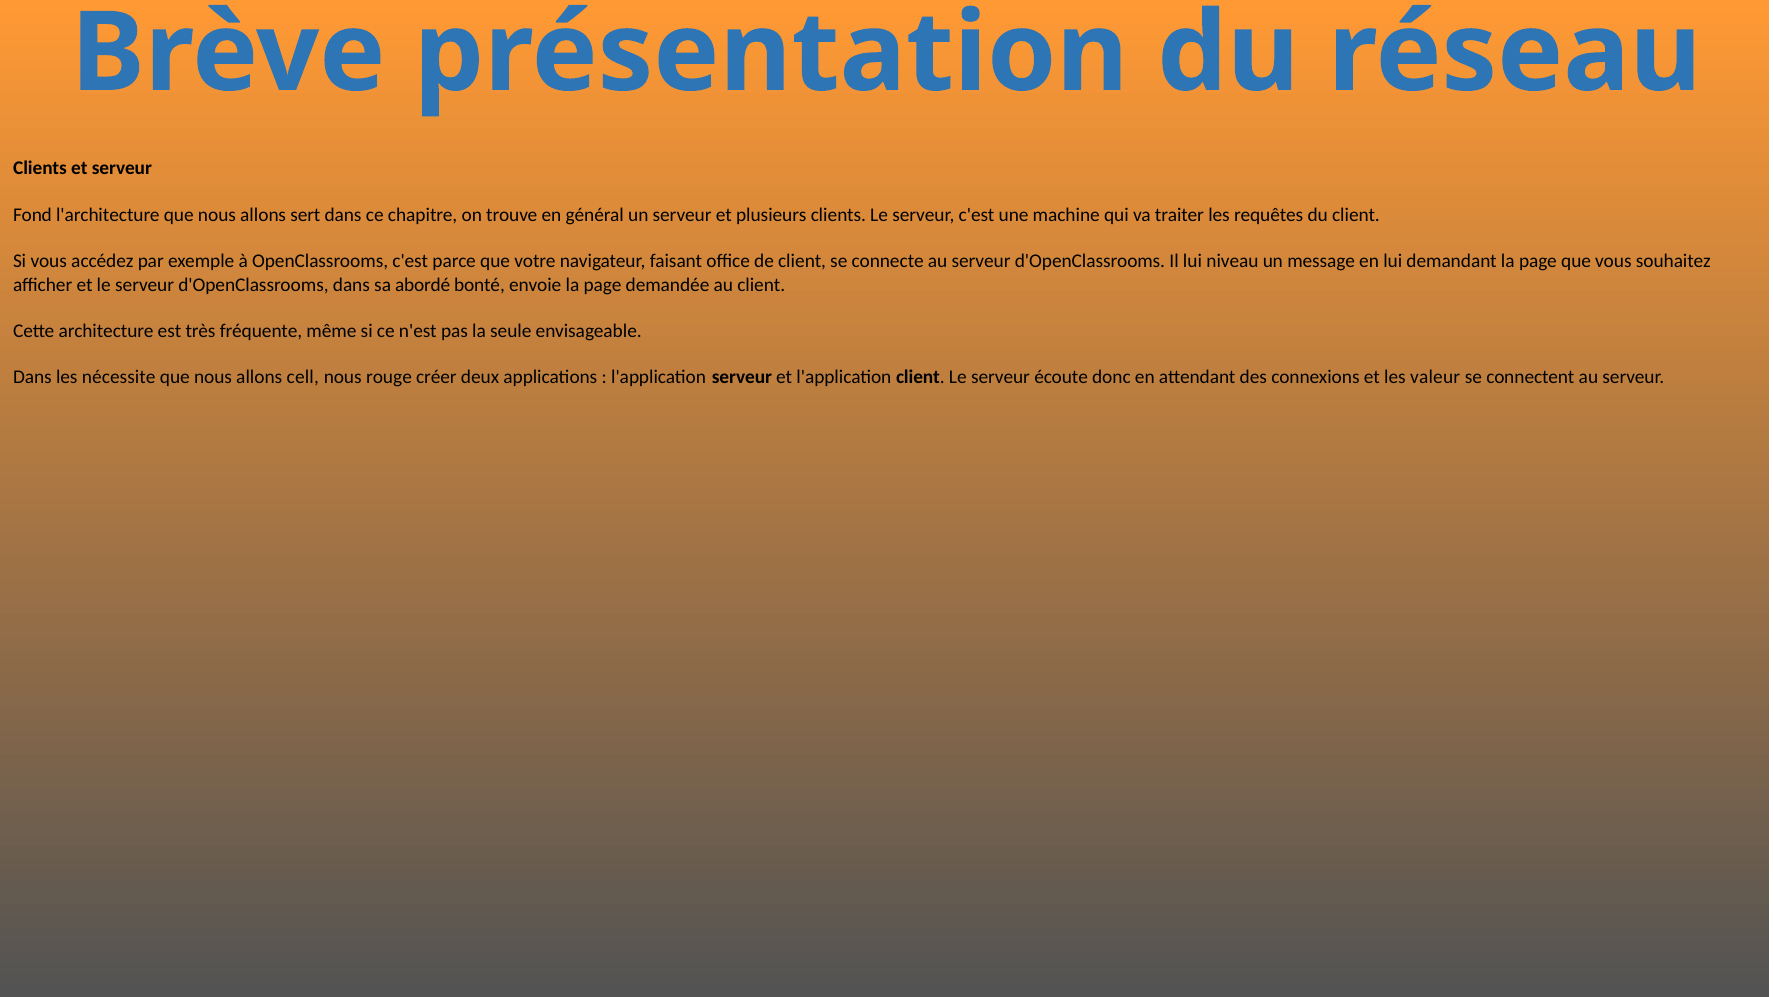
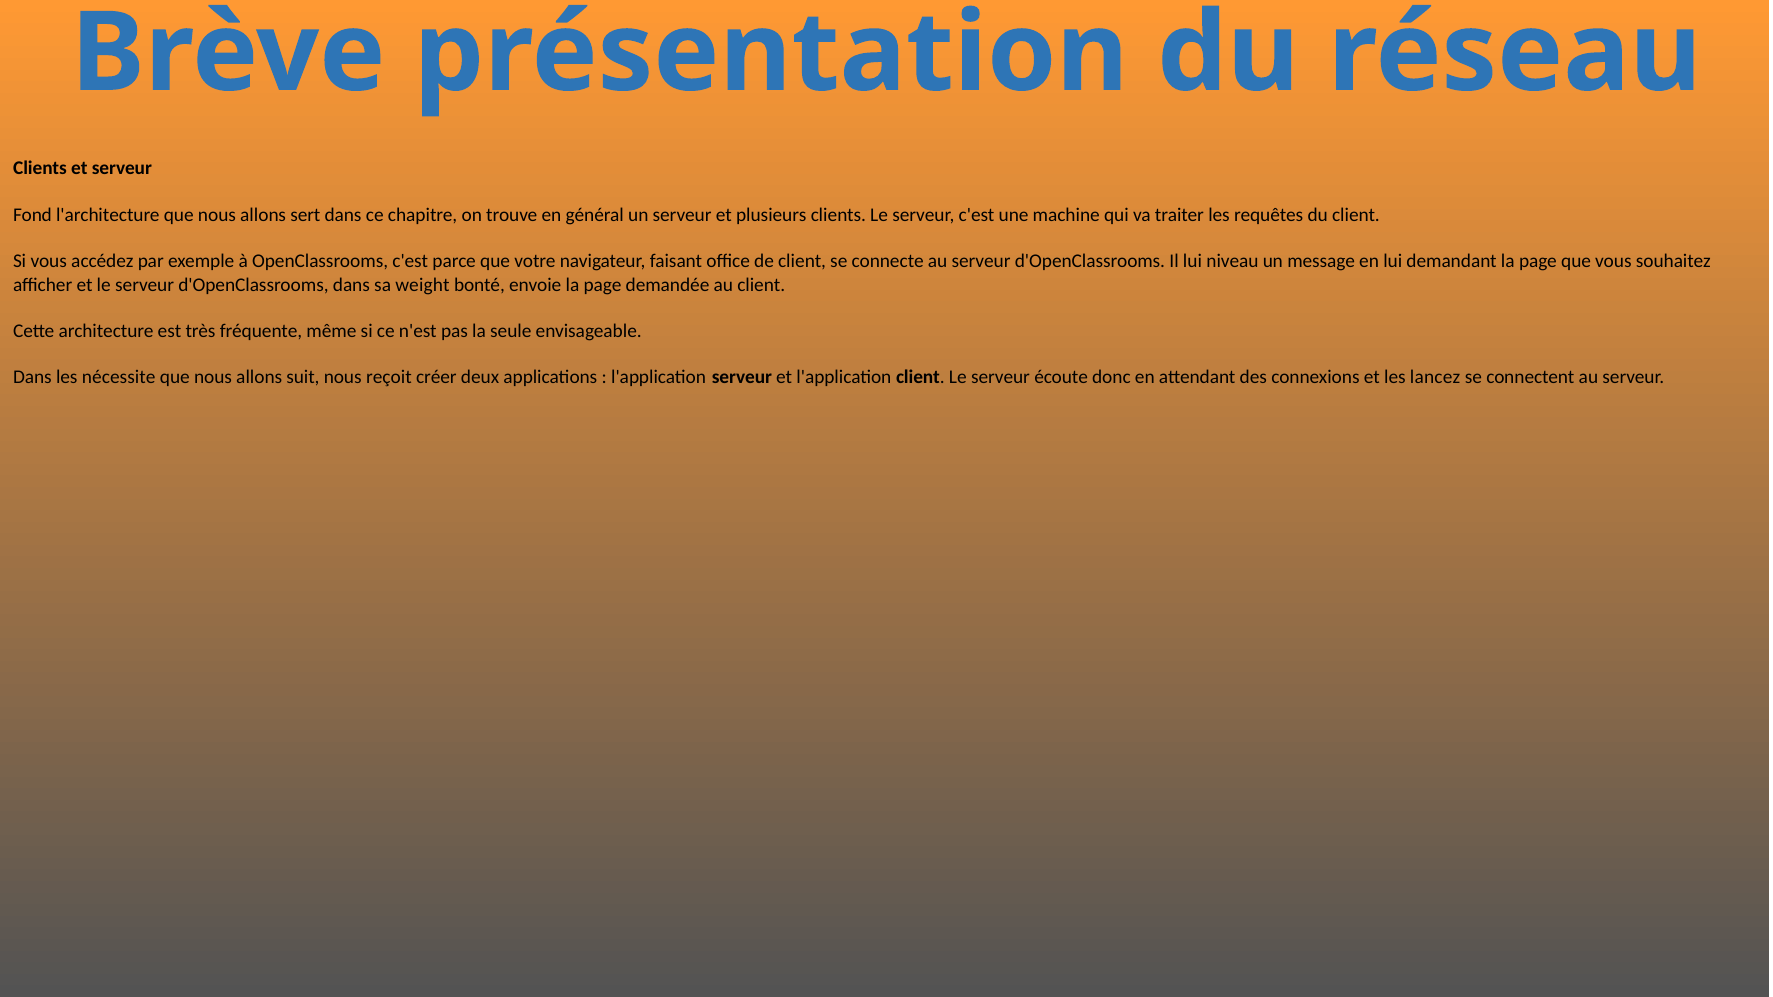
abordé: abordé -> weight
cell: cell -> suit
rouge: rouge -> reçoit
valeur: valeur -> lancez
